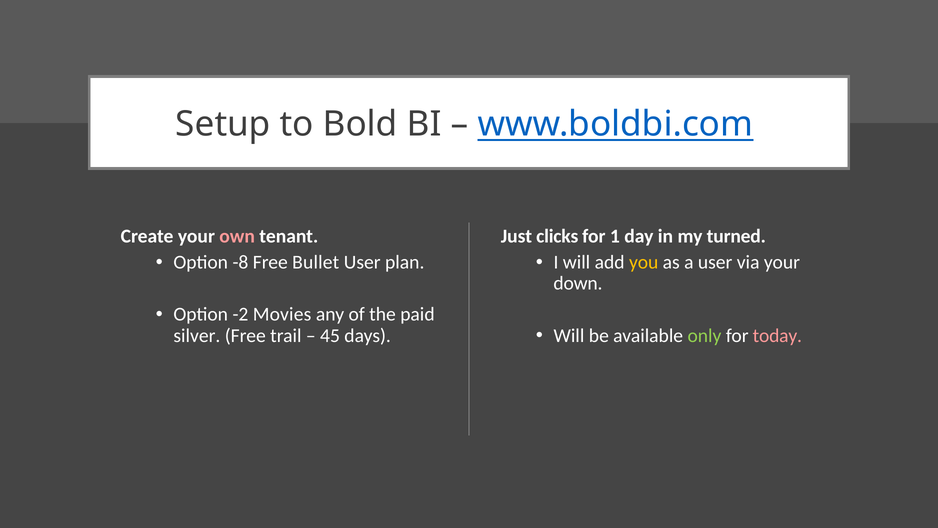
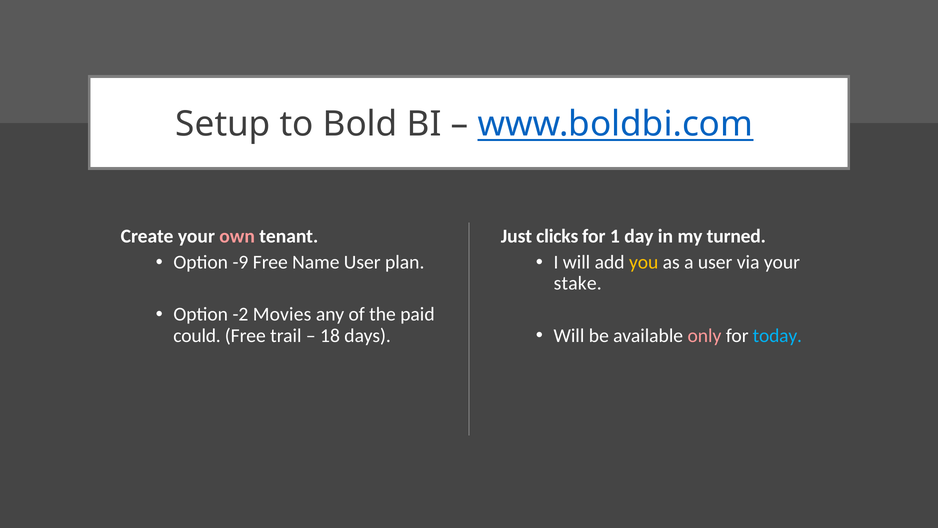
-8: -8 -> -9
Bullet: Bullet -> Name
down: down -> stake
only colour: light green -> pink
today colour: pink -> light blue
silver: silver -> could
45: 45 -> 18
